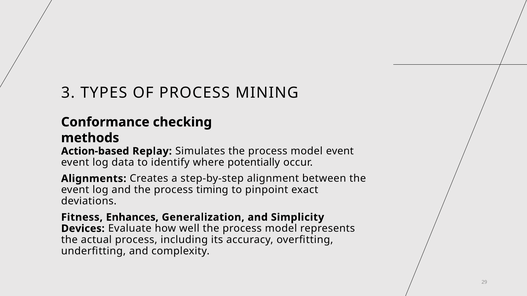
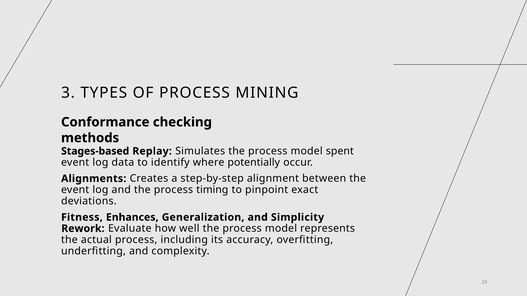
Action-based: Action-based -> Stages-based
model event: event -> spent
Devices: Devices -> Rework
